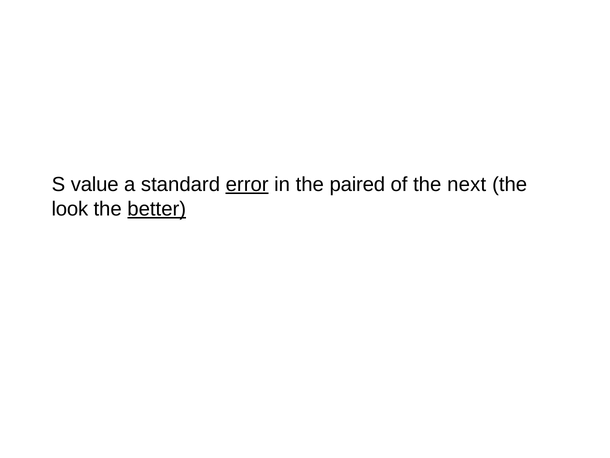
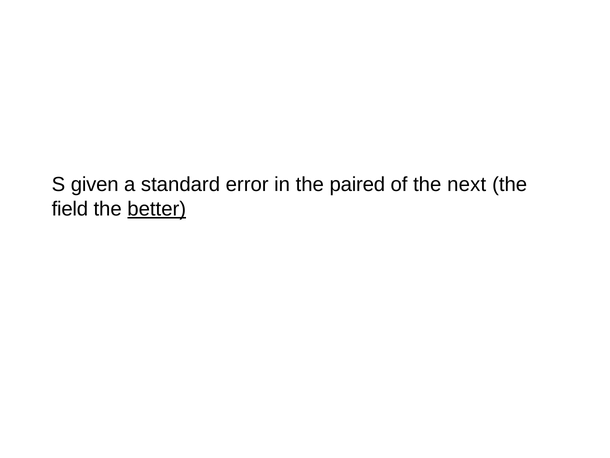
value: value -> given
error underline: present -> none
look: look -> field
